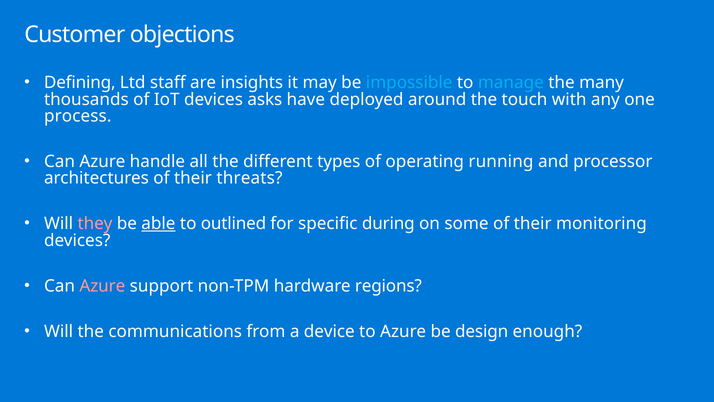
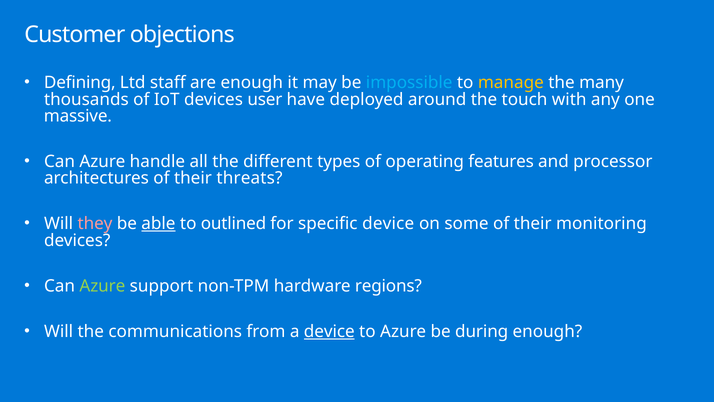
are insights: insights -> enough
manage colour: light blue -> yellow
asks: asks -> user
process: process -> massive
running: running -> features
specific during: during -> device
Azure at (102, 286) colour: pink -> light green
device at (329, 331) underline: none -> present
design: design -> during
